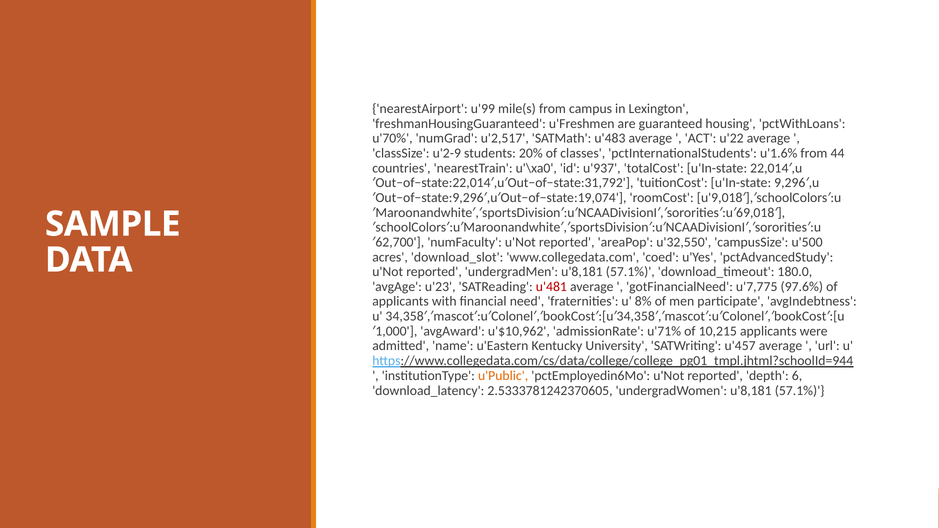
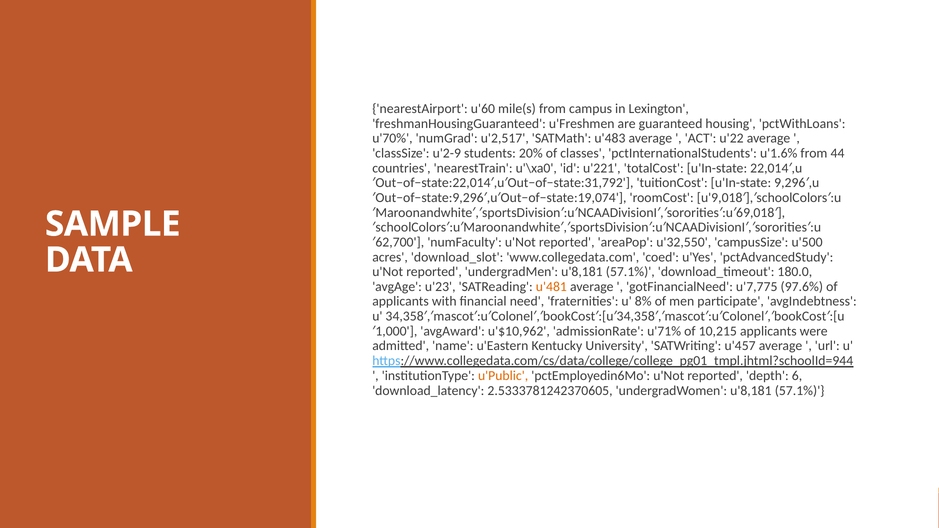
u'99: u'99 -> u'60
u'937: u'937 -> u'221
u'481 colour: red -> orange
